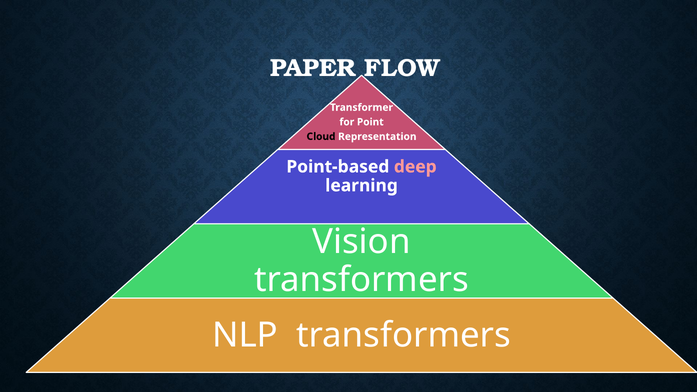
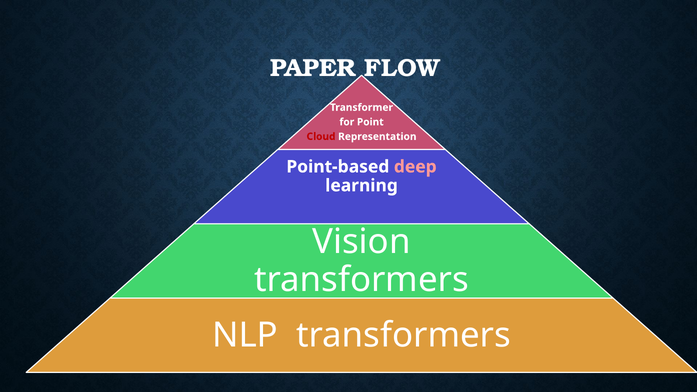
Cloud colour: black -> red
